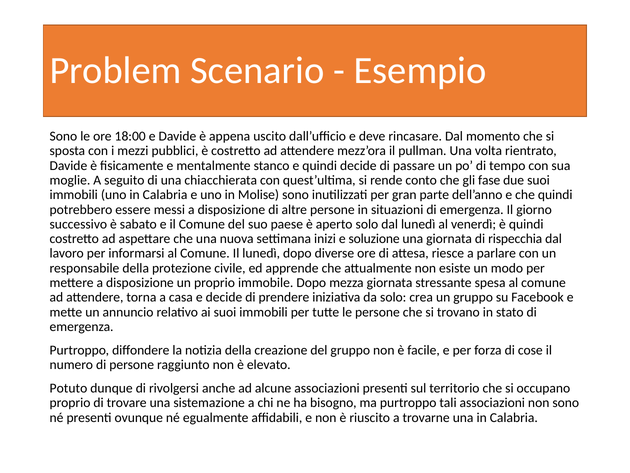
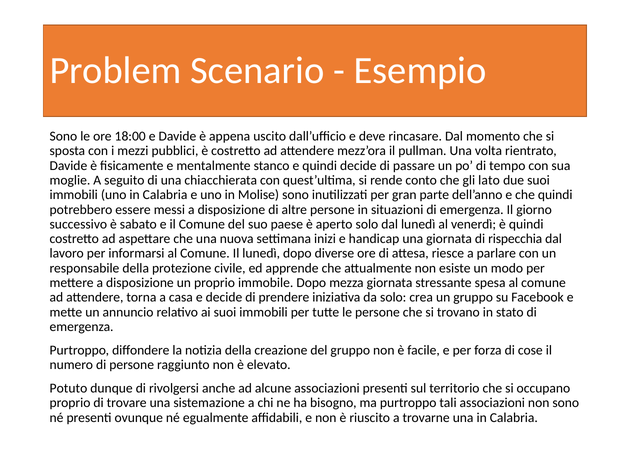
fase: fase -> lato
soluzione: soluzione -> handicap
